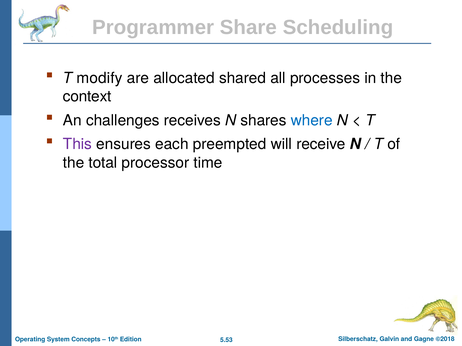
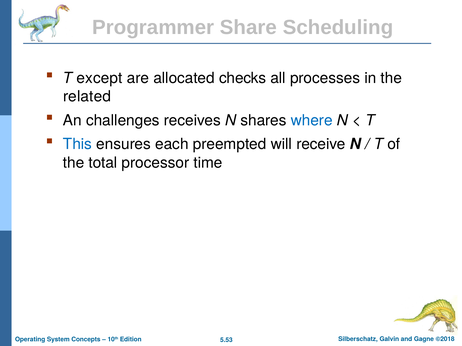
modify: modify -> except
shared: shared -> checks
context: context -> related
This colour: purple -> blue
